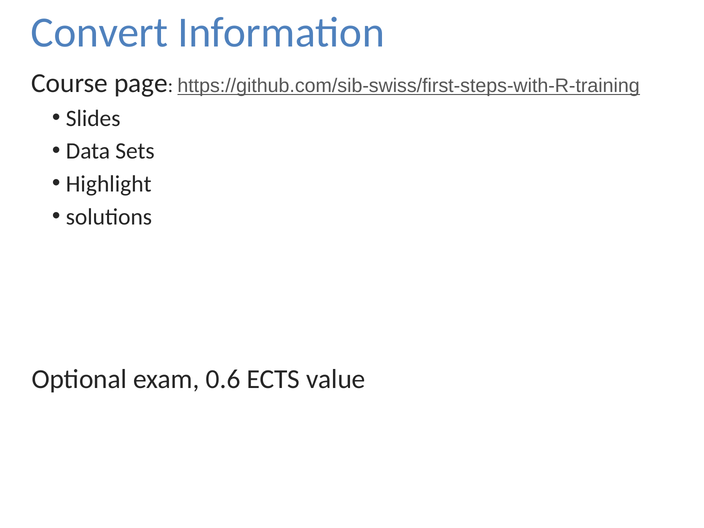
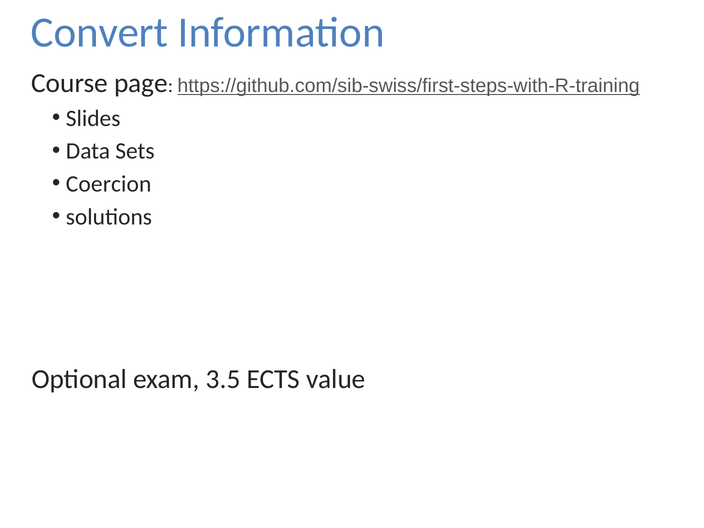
Highlight: Highlight -> Coercion
0.6: 0.6 -> 3.5
